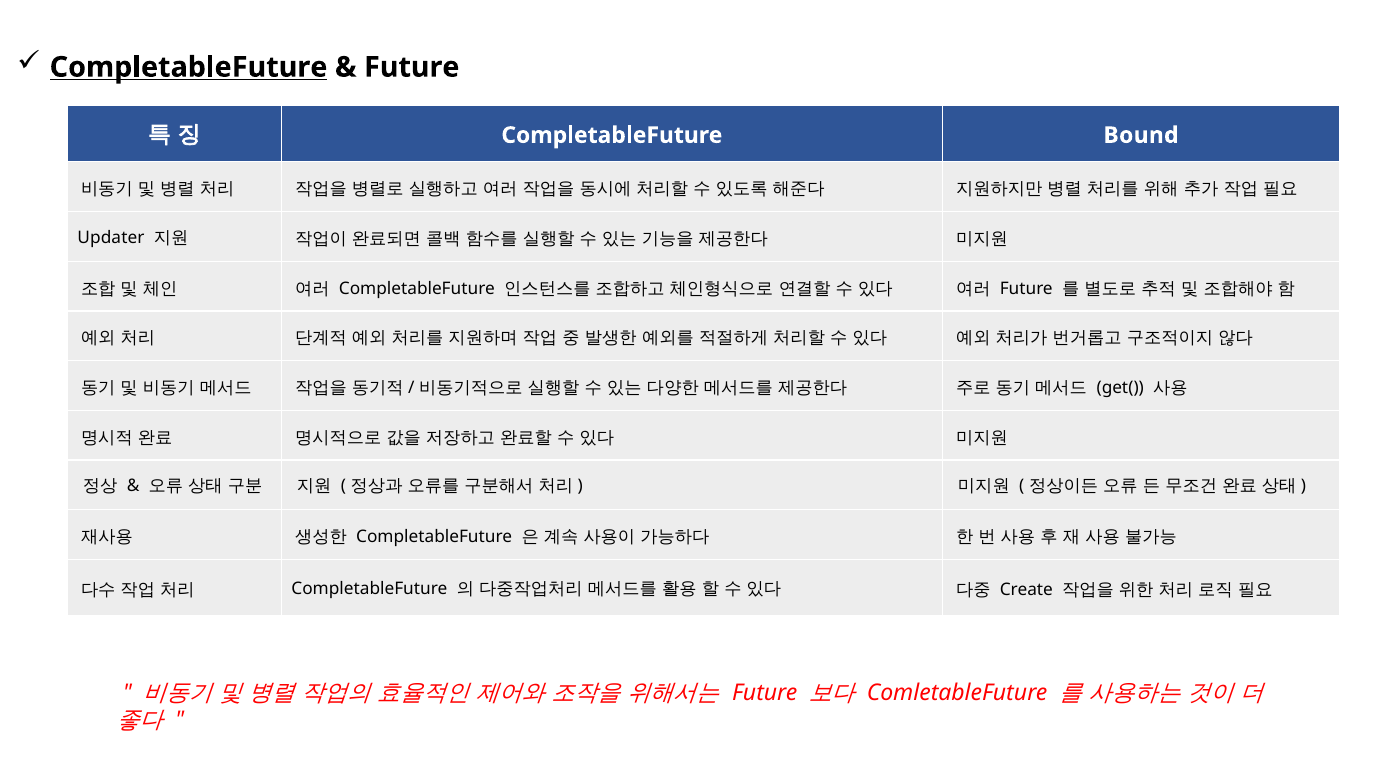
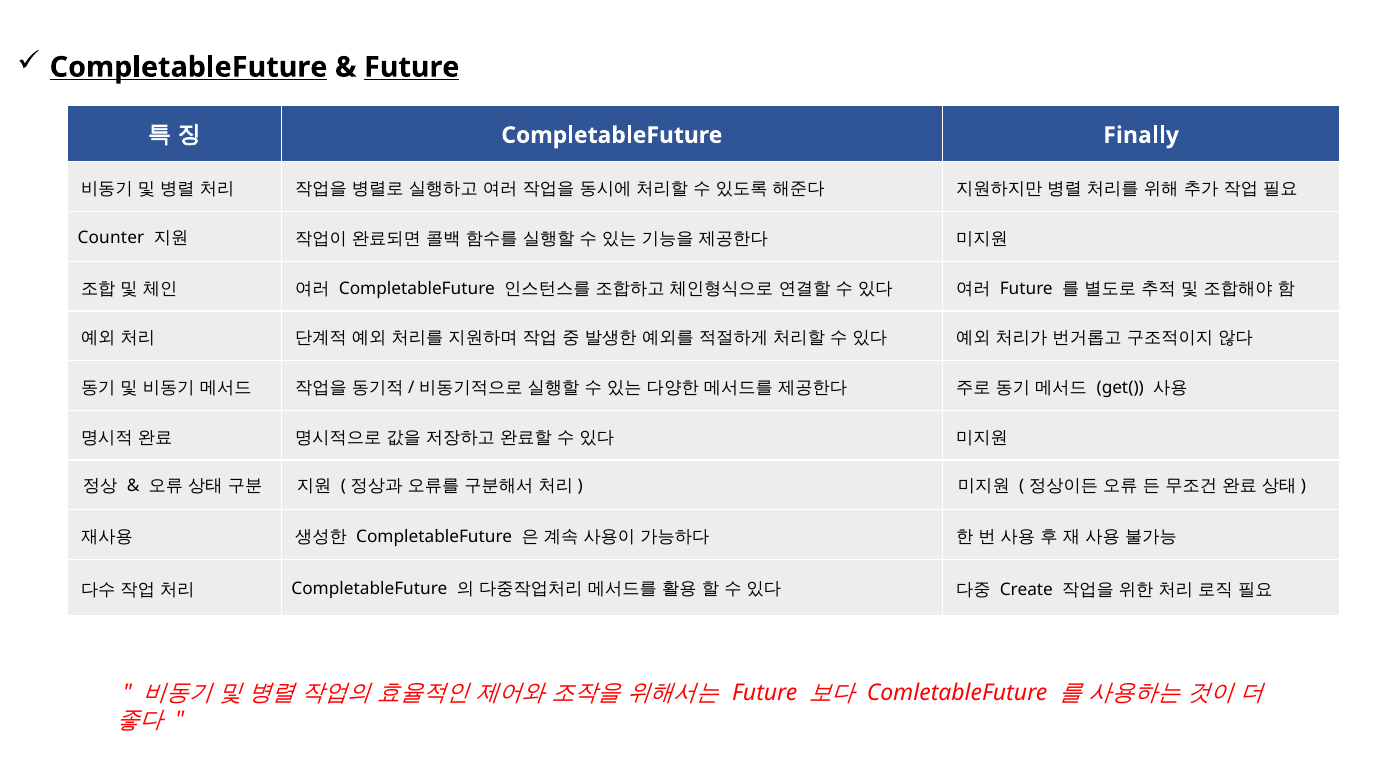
Future at (412, 67) underline: none -> present
Bound: Bound -> Finally
Updater: Updater -> Counter
